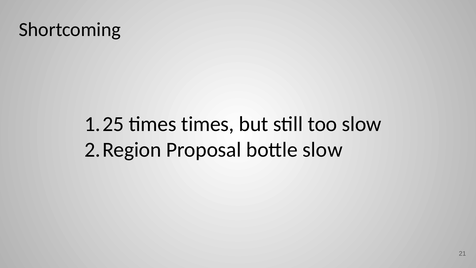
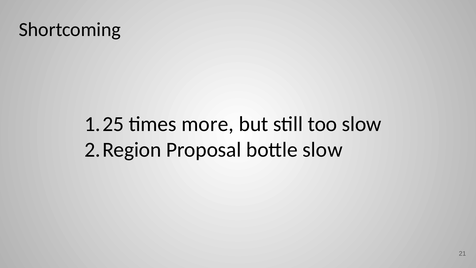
times times: times -> more
